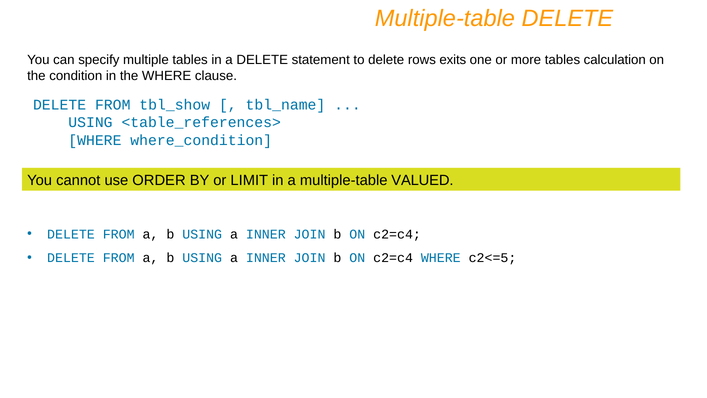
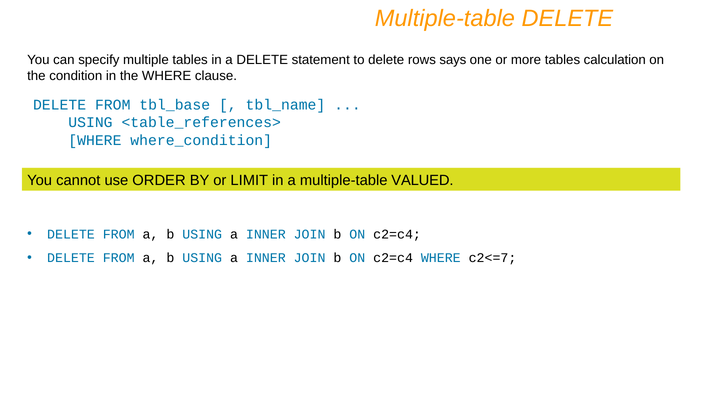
exits: exits -> says
tbl_show: tbl_show -> tbl_base
c2<=5: c2<=5 -> c2<=7
